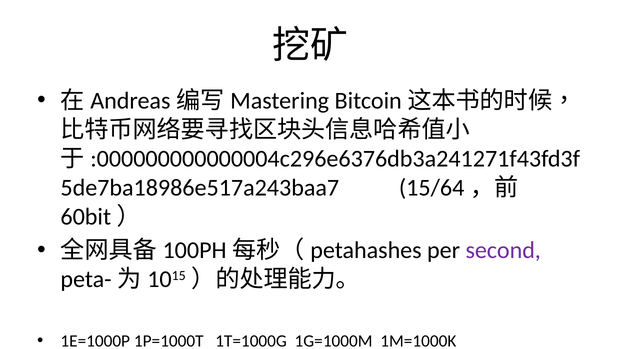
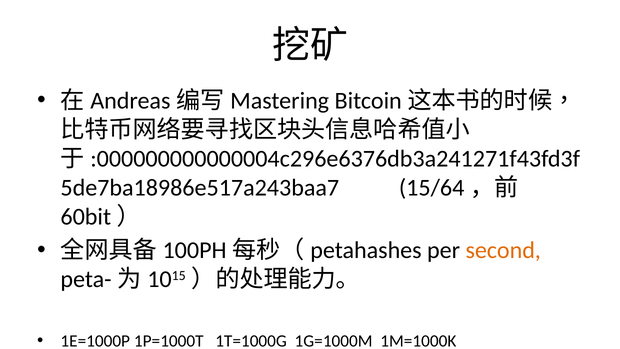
second colour: purple -> orange
